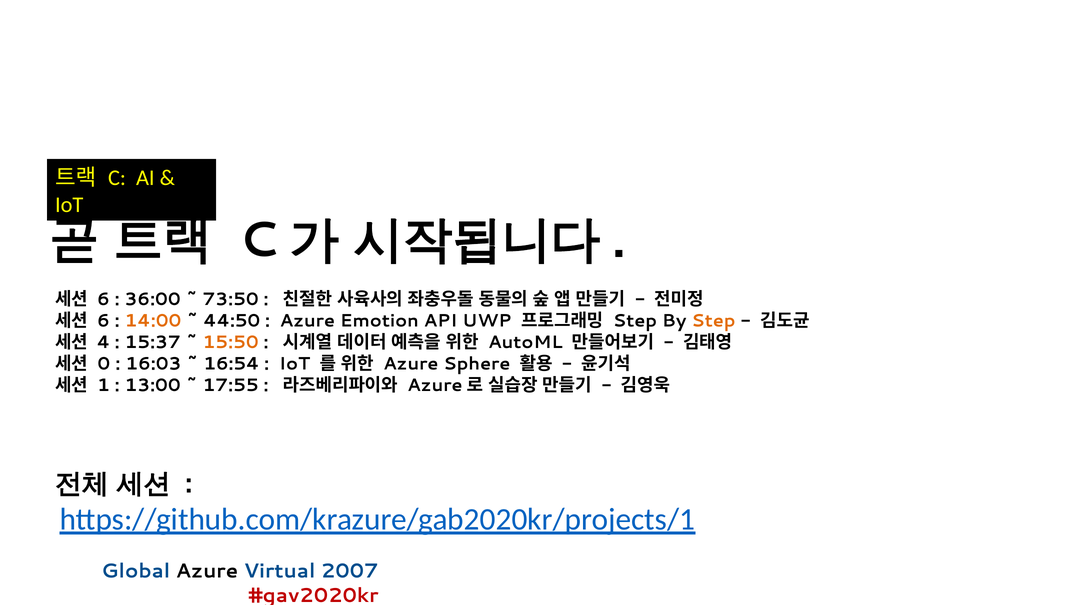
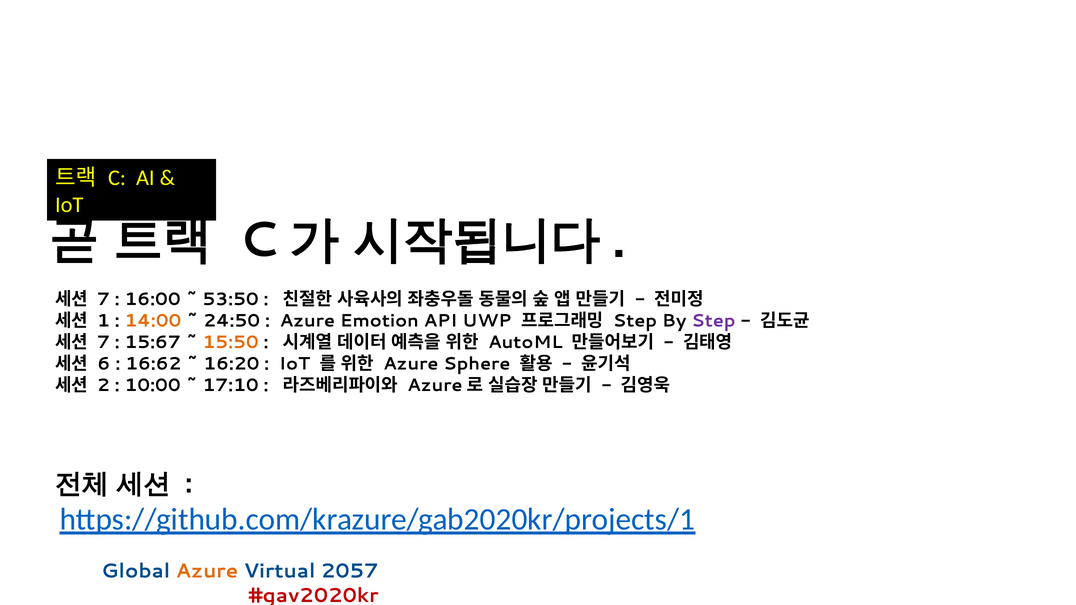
6 at (104, 299): 6 -> 7
36:00: 36:00 -> 16:00
73:50: 73:50 -> 53:50
6 at (104, 321): 6 -> 1
44:50: 44:50 -> 24:50
Step at (713, 321) colour: orange -> purple
4 at (104, 342): 4 -> 7
15:37: 15:37 -> 15:67
0: 0 -> 6
16:03: 16:03 -> 16:62
16:54: 16:54 -> 16:20
1: 1 -> 2
13:00: 13:00 -> 10:00
17:55: 17:55 -> 17:10
Azure at (207, 571) colour: black -> orange
2007: 2007 -> 2057
